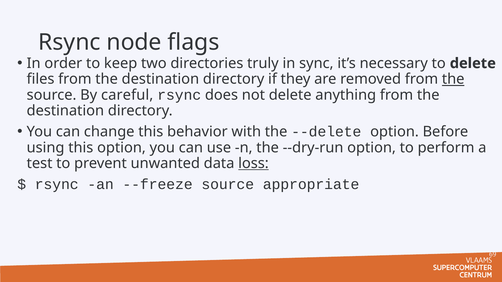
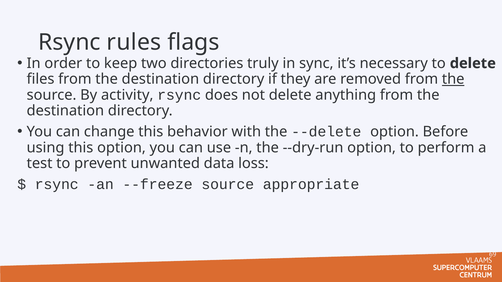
node: node -> rules
careful: careful -> activity
loss underline: present -> none
